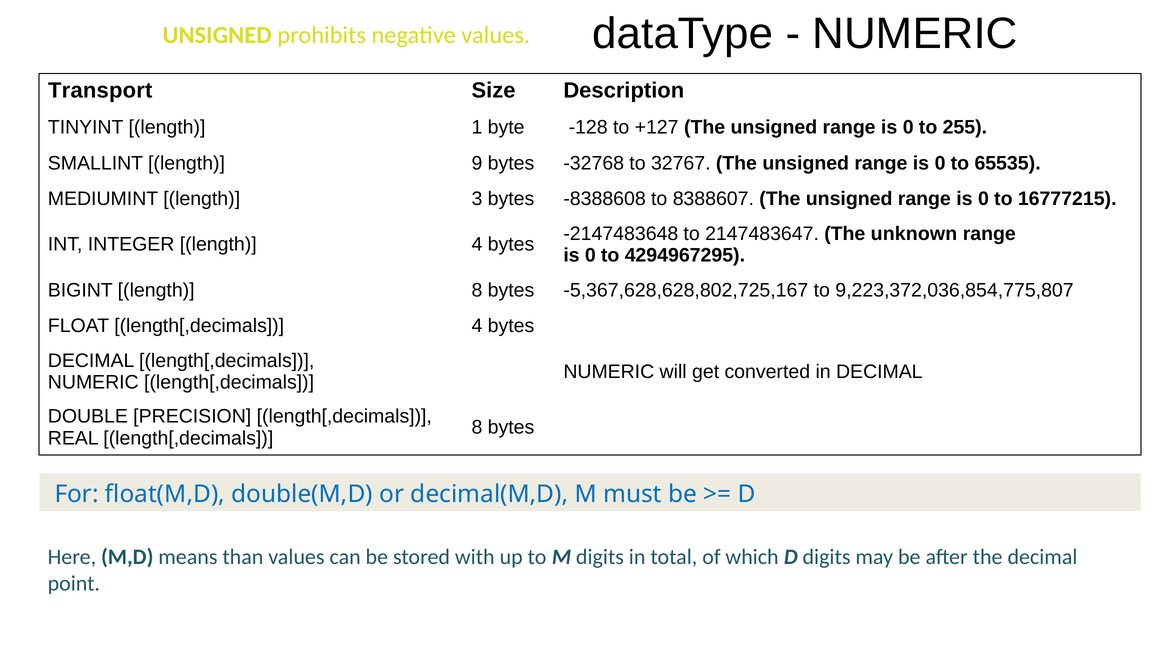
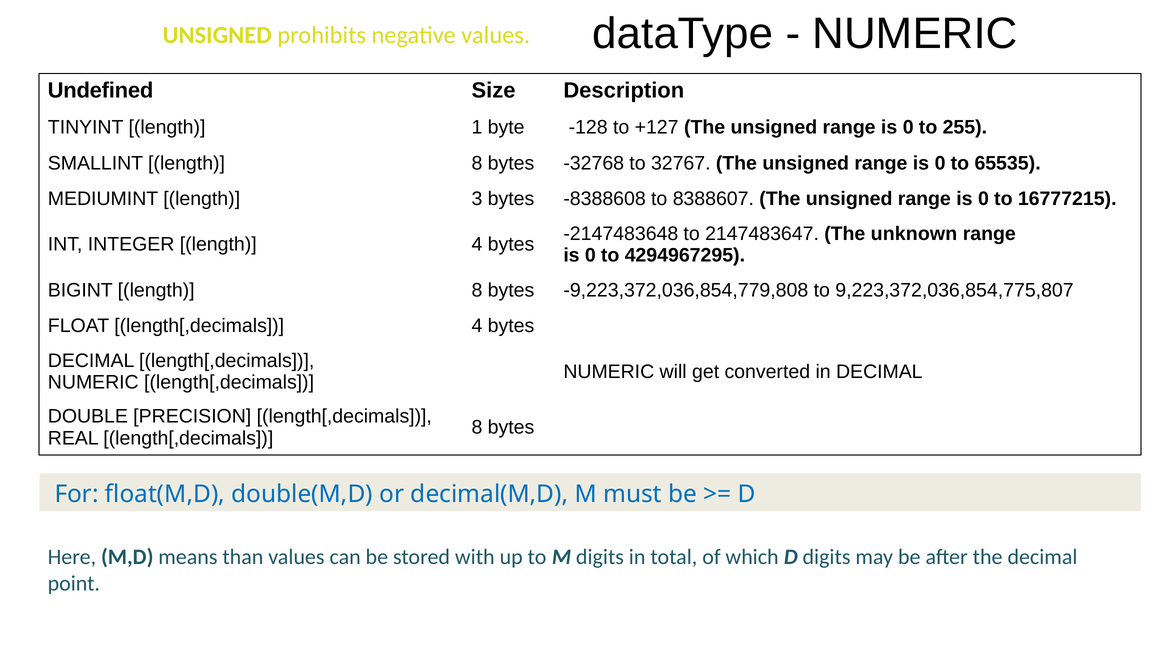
Transport: Transport -> Undefined
SMALLINT length 9: 9 -> 8
-5,367,628,628,802,725,167: -5,367,628,628,802,725,167 -> -9,223,372,036,854,779,808
